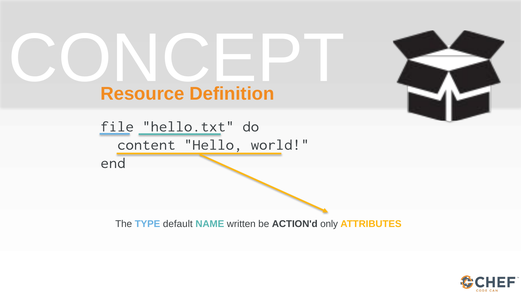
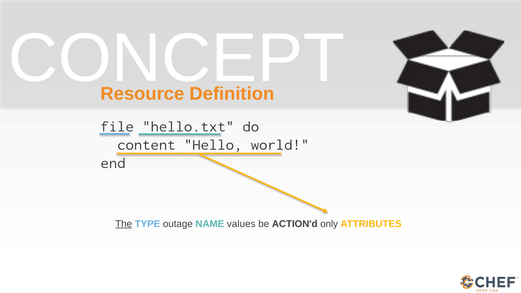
The underline: none -> present
default: default -> outage
written: written -> values
